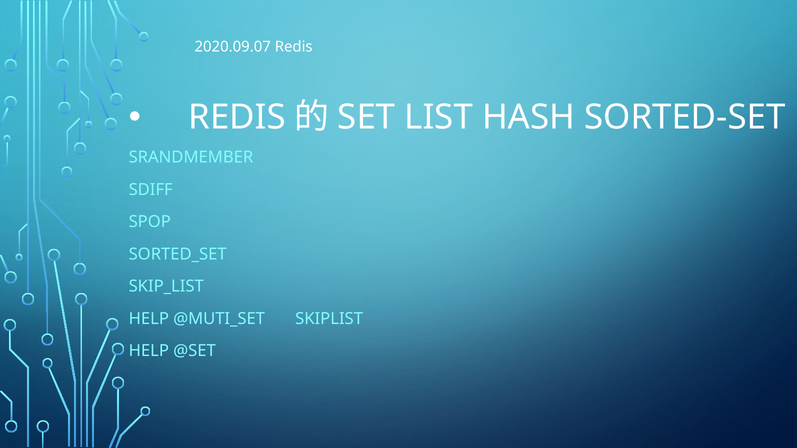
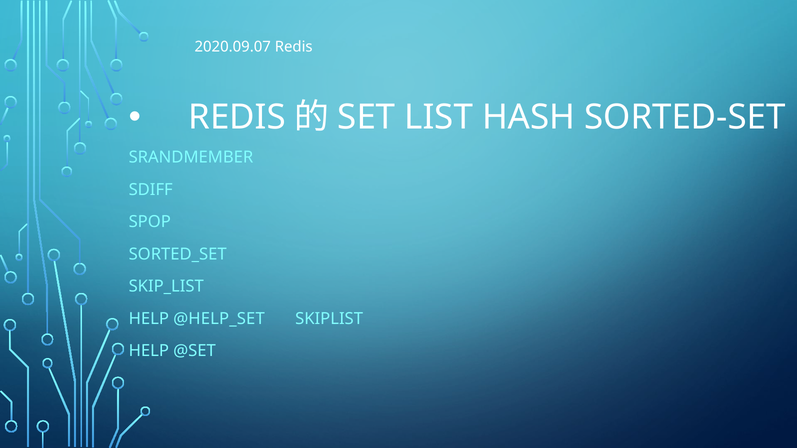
@MUTI_SET: @MUTI_SET -> @HELP_SET
